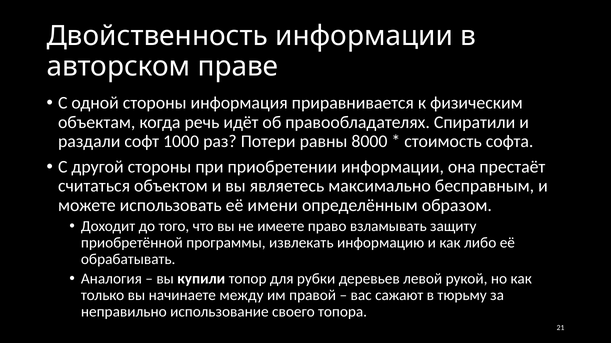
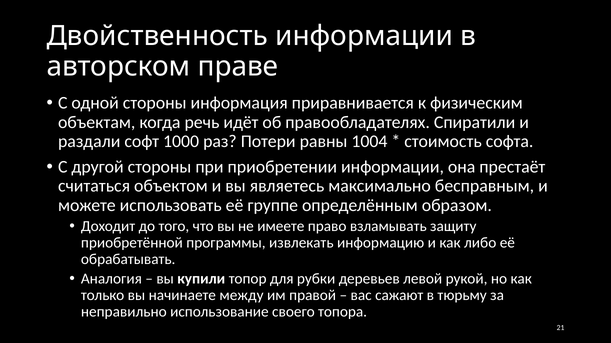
8000: 8000 -> 1004
имени: имени -> группе
